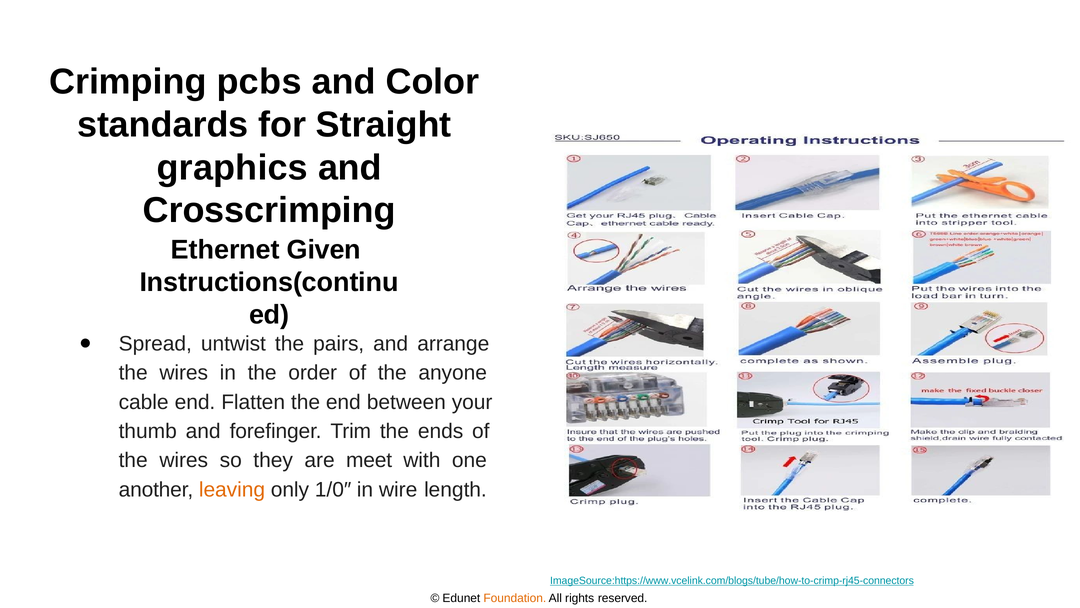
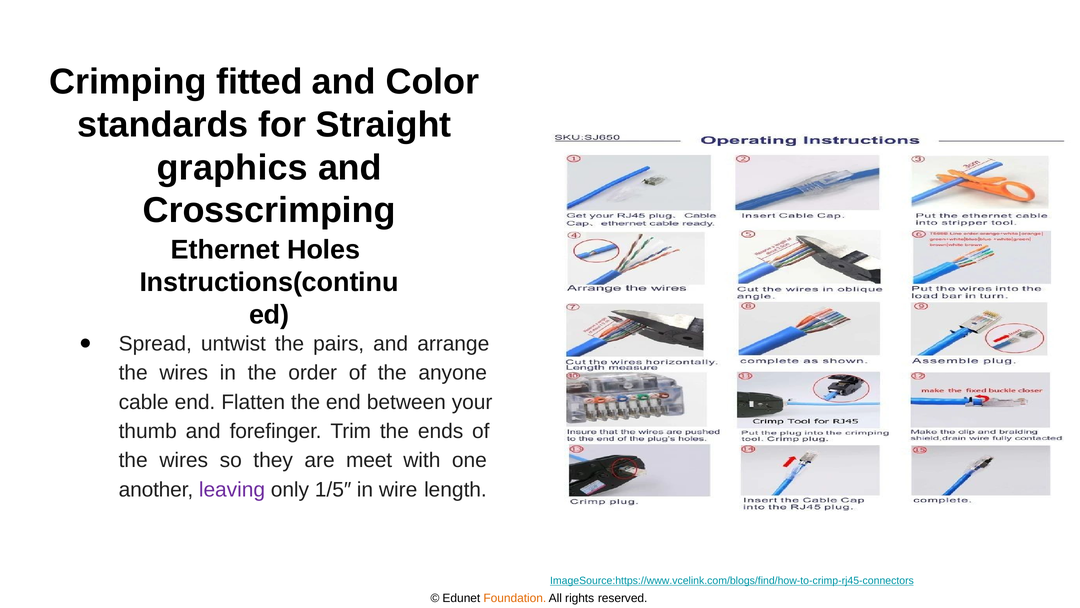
pcbs: pcbs -> fitted
Given: Given -> Holes
leaving colour: orange -> purple
1/0″: 1/0″ -> 1/5″
ImageSource:https://www.vcelink.com/blogs/tube/how-to-crimp-rj45-connectors: ImageSource:https://www.vcelink.com/blogs/tube/how-to-crimp-rj45-connectors -> ImageSource:https://www.vcelink.com/blogs/find/how-to-crimp-rj45-connectors
